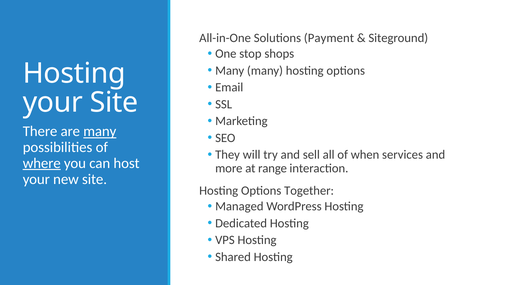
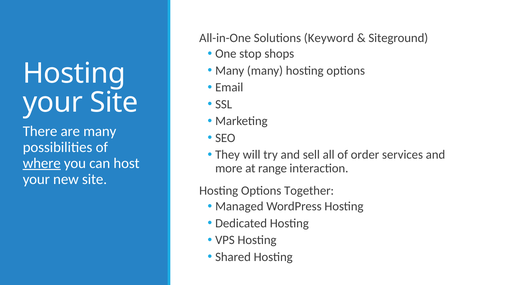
Payment: Payment -> Keyword
many at (100, 131) underline: present -> none
when: when -> order
